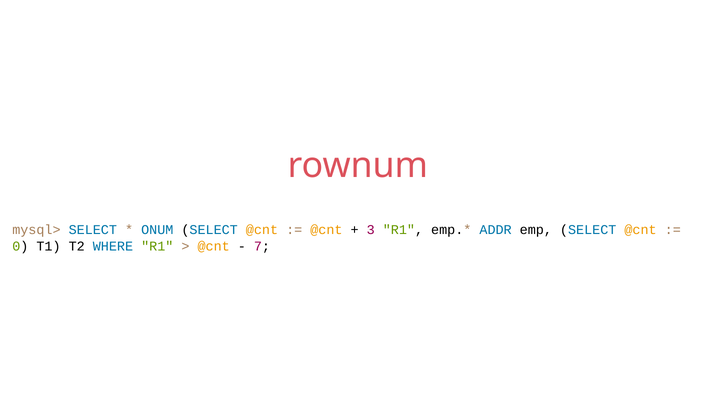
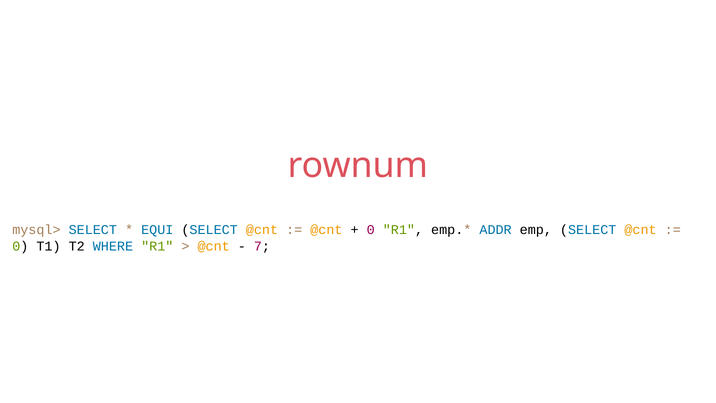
ONUM: ONUM -> EQUI
3 at (371, 230): 3 -> 0
